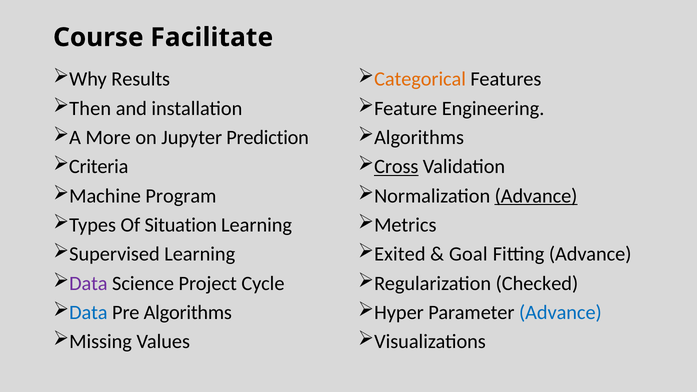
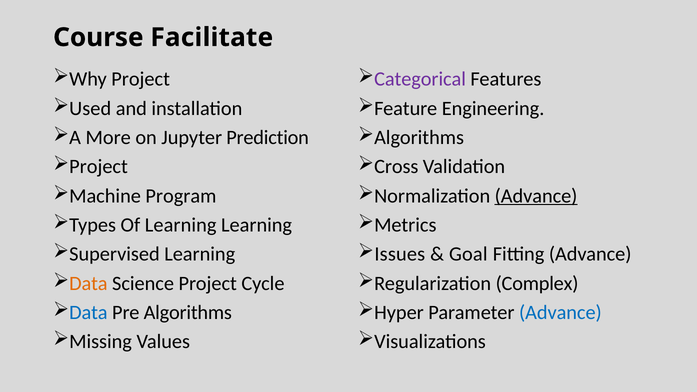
Why Results: Results -> Project
Categorical colour: orange -> purple
Then: Then -> Used
Criteria at (99, 167): Criteria -> Project
Cross underline: present -> none
Of Situation: Situation -> Learning
Exited: Exited -> Issues
Data at (88, 283) colour: purple -> orange
Checked: Checked -> Complex
